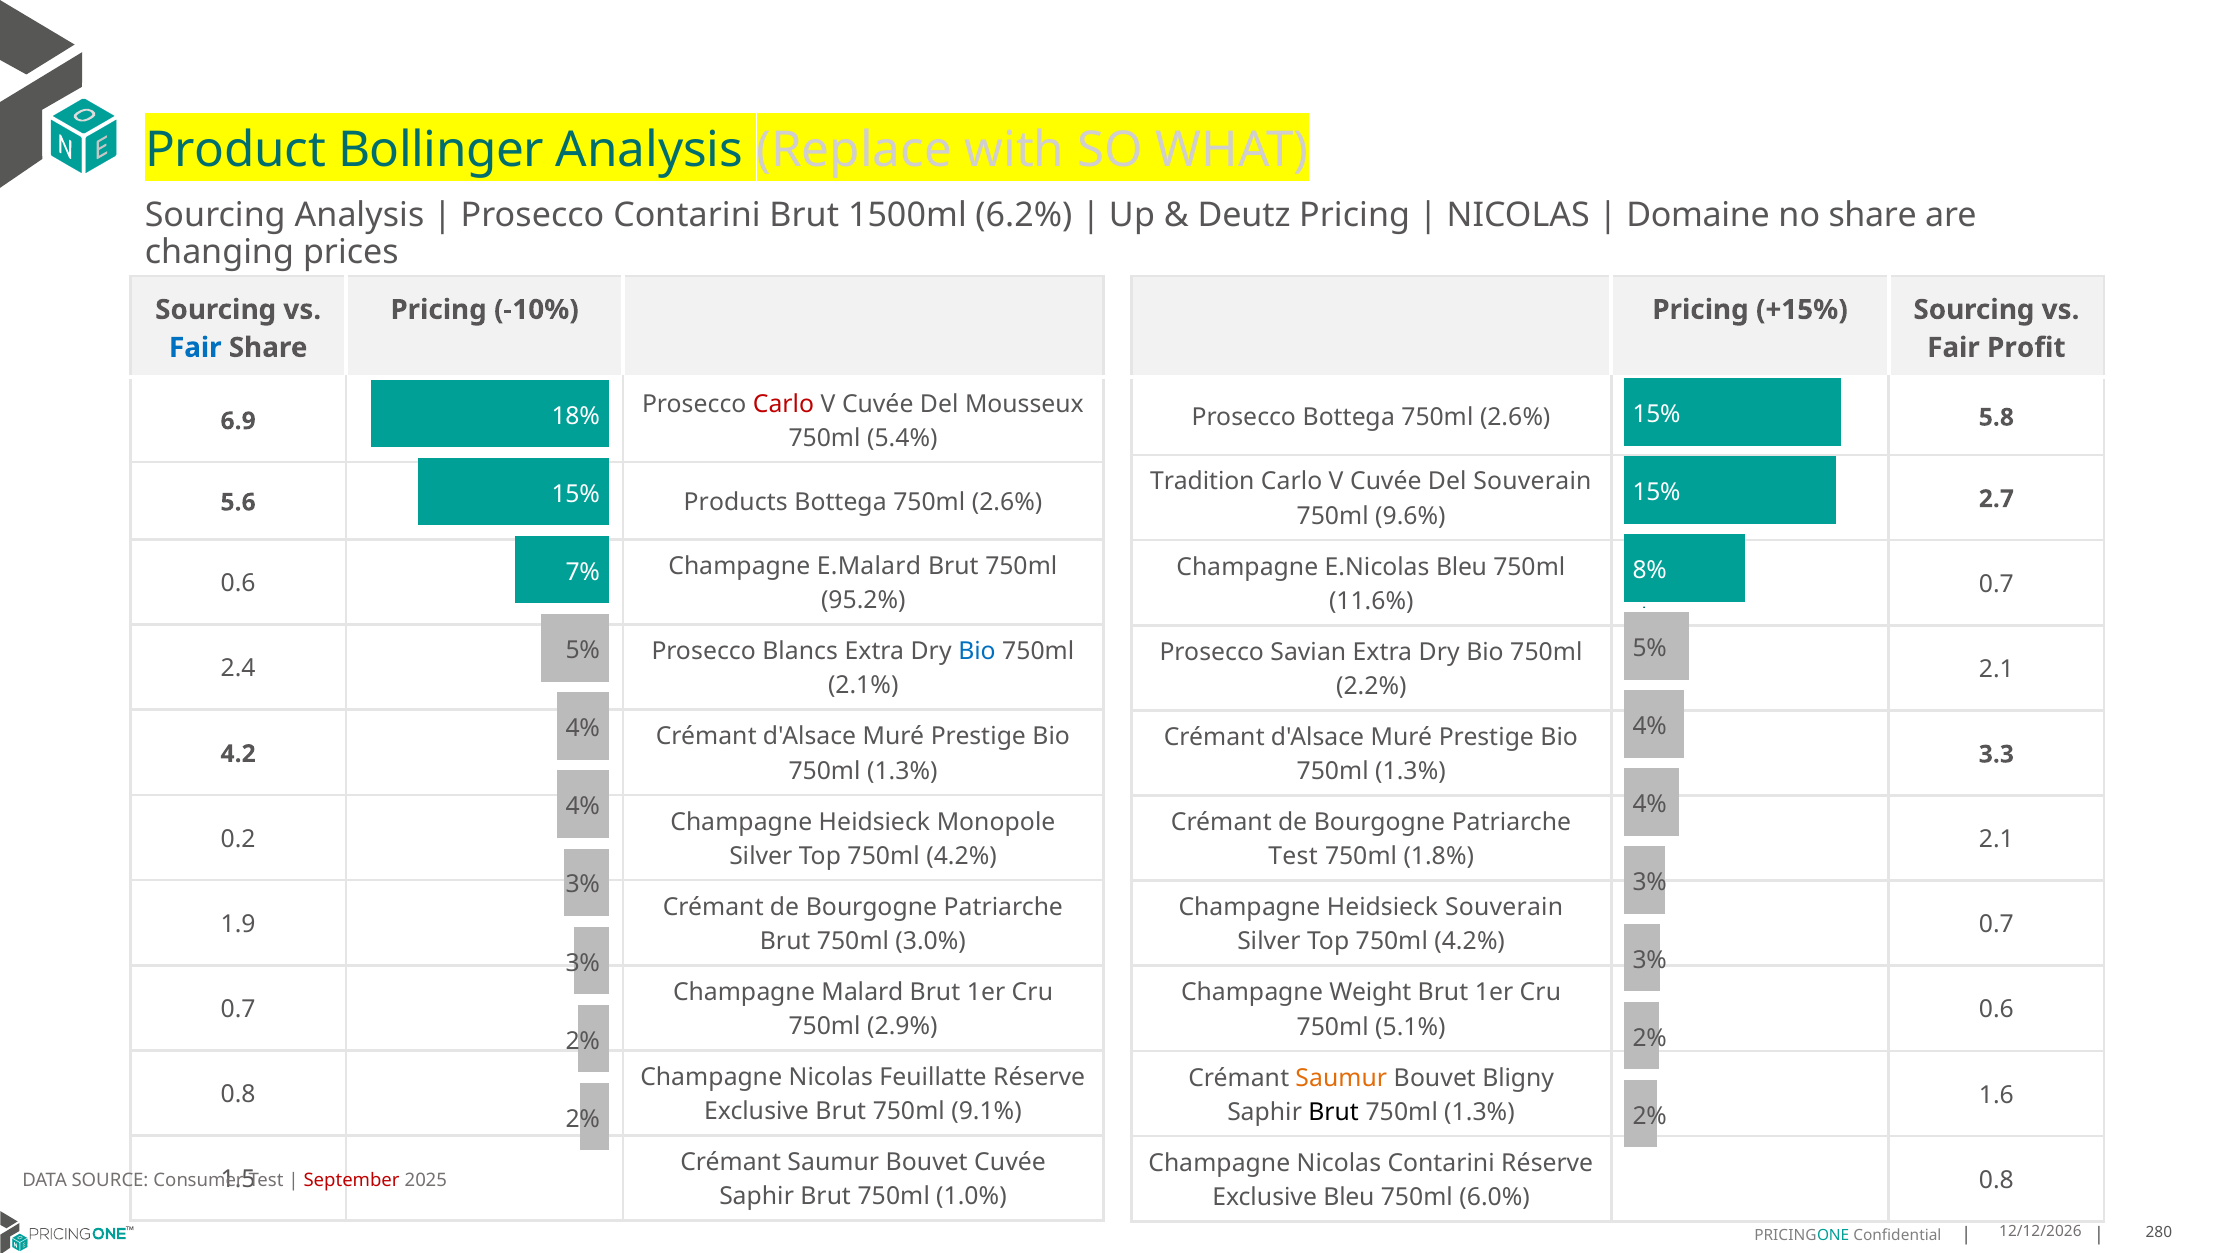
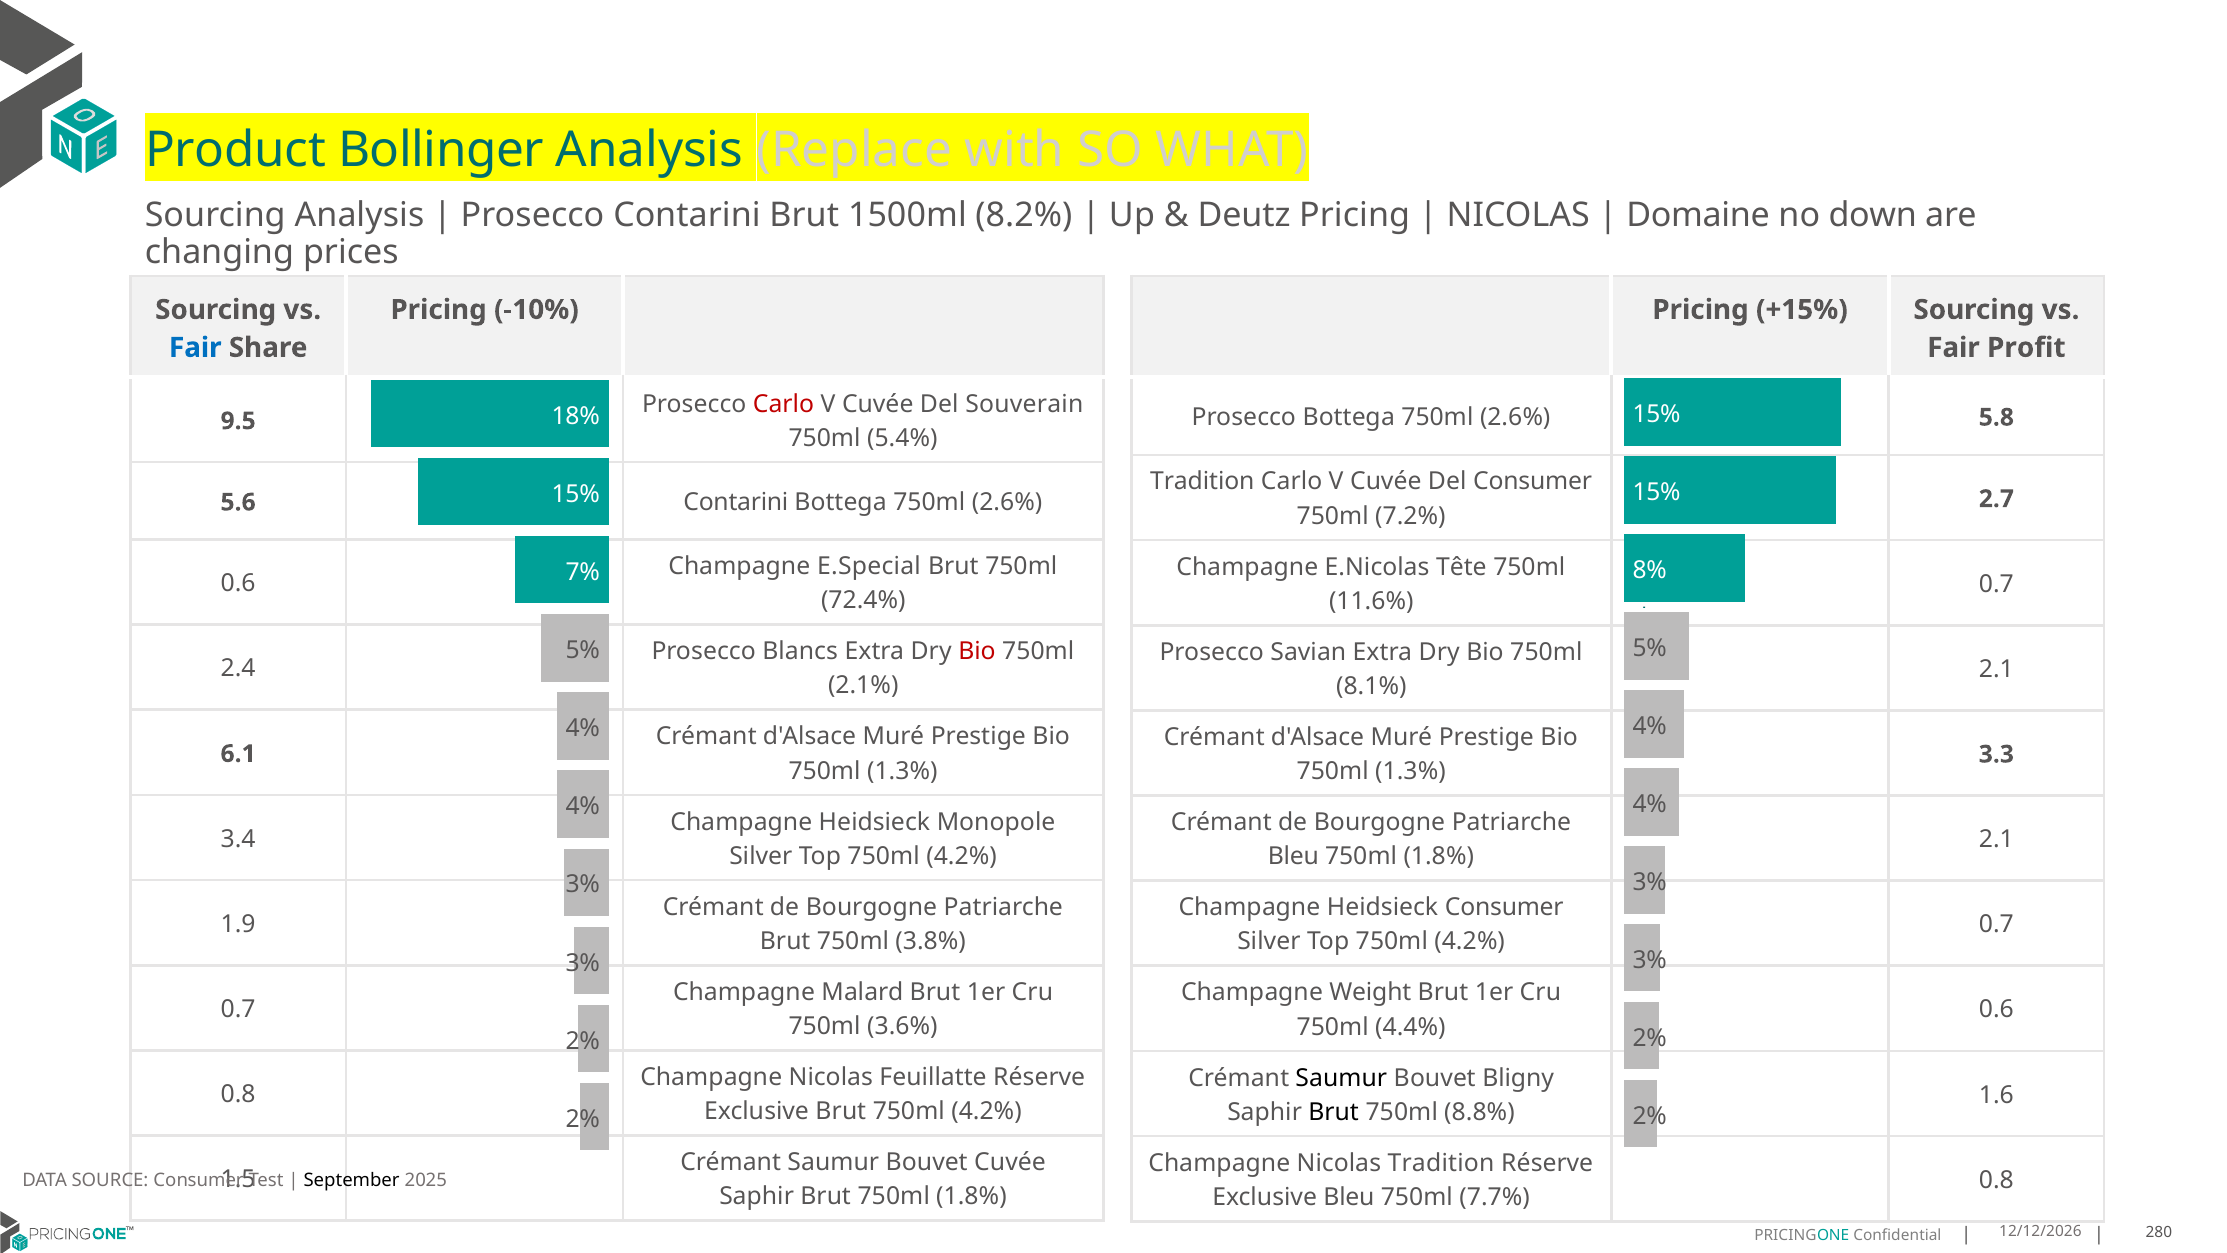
6.2%: 6.2% -> 8.2%
no share: share -> down
Mousseux: Mousseux -> Souverain
6.9: 6.9 -> 9.5
Del Souverain: Souverain -> Consumer
5.6 Products: Products -> Contarini
9.6%: 9.6% -> 7.2%
E.Malard: E.Malard -> E.Special
E.Nicolas Bleu: Bleu -> Tête
95.2%: 95.2% -> 72.4%
Bio at (977, 651) colour: blue -> red
2.2%: 2.2% -> 8.1%
4.2: 4.2 -> 6.1
0.2: 0.2 -> 3.4
Test at (1293, 856): Test -> Bleu
Heidsieck Souverain: Souverain -> Consumer
3.0%: 3.0% -> 3.8%
2.9%: 2.9% -> 3.6%
5.1%: 5.1% -> 4.4%
Saumur at (1341, 1078) colour: orange -> black
Brut 750ml 9.1%: 9.1% -> 4.2%
1.3% at (1479, 1112): 1.3% -> 8.8%
Nicolas Contarini: Contarini -> Tradition
September colour: red -> black
Brut 750ml 1.0%: 1.0% -> 1.8%
6.0%: 6.0% -> 7.7%
